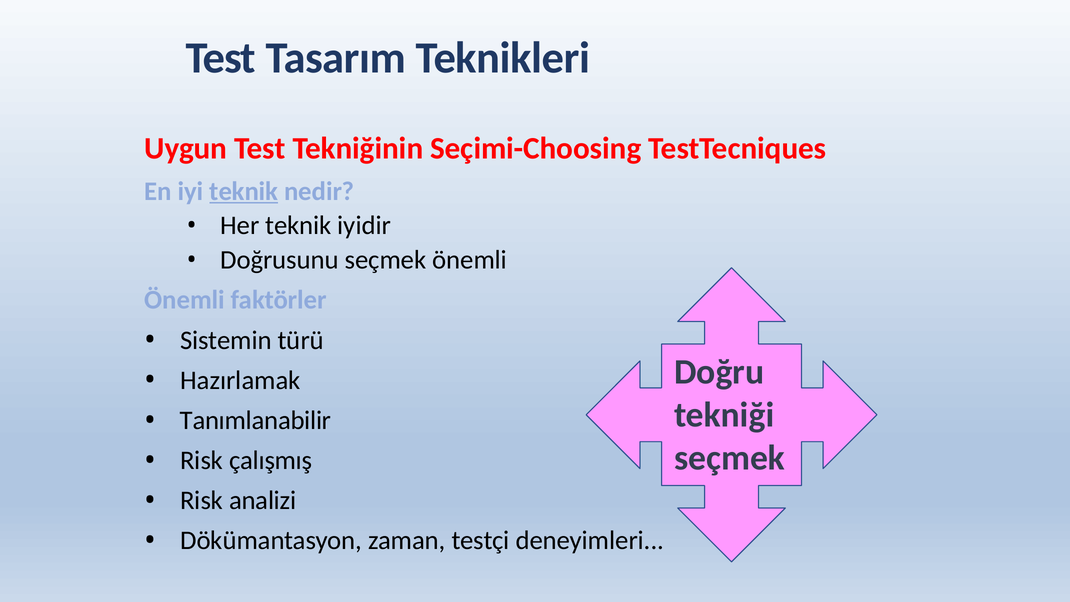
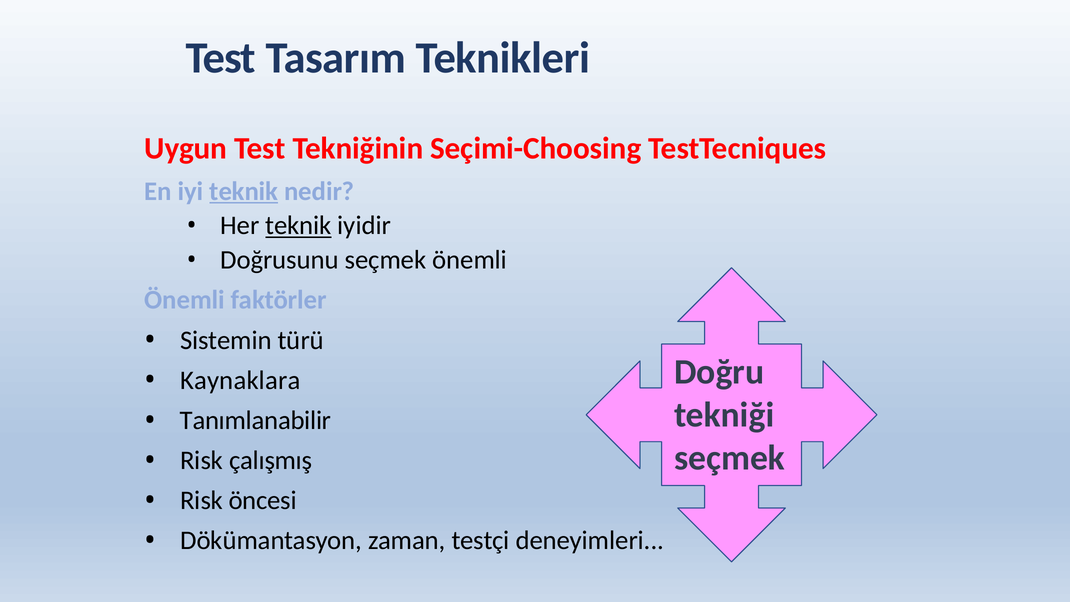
teknik at (298, 226) underline: none -> present
Hazırlamak: Hazırlamak -> Kaynaklara
analizi: analizi -> öncesi
